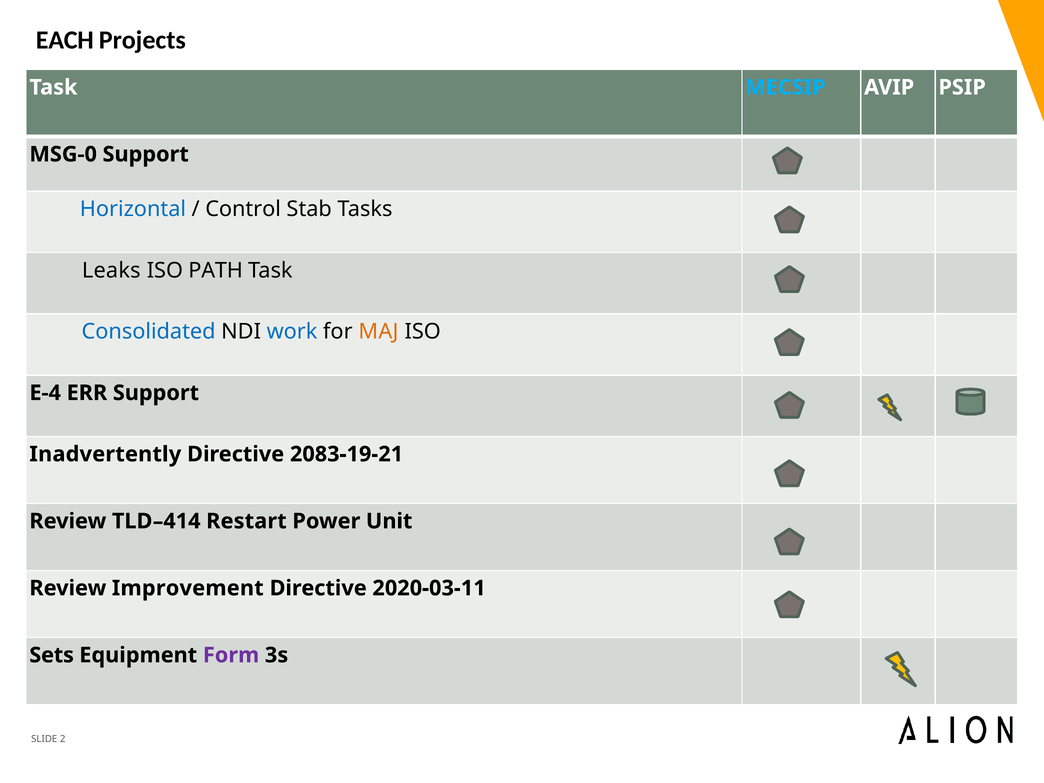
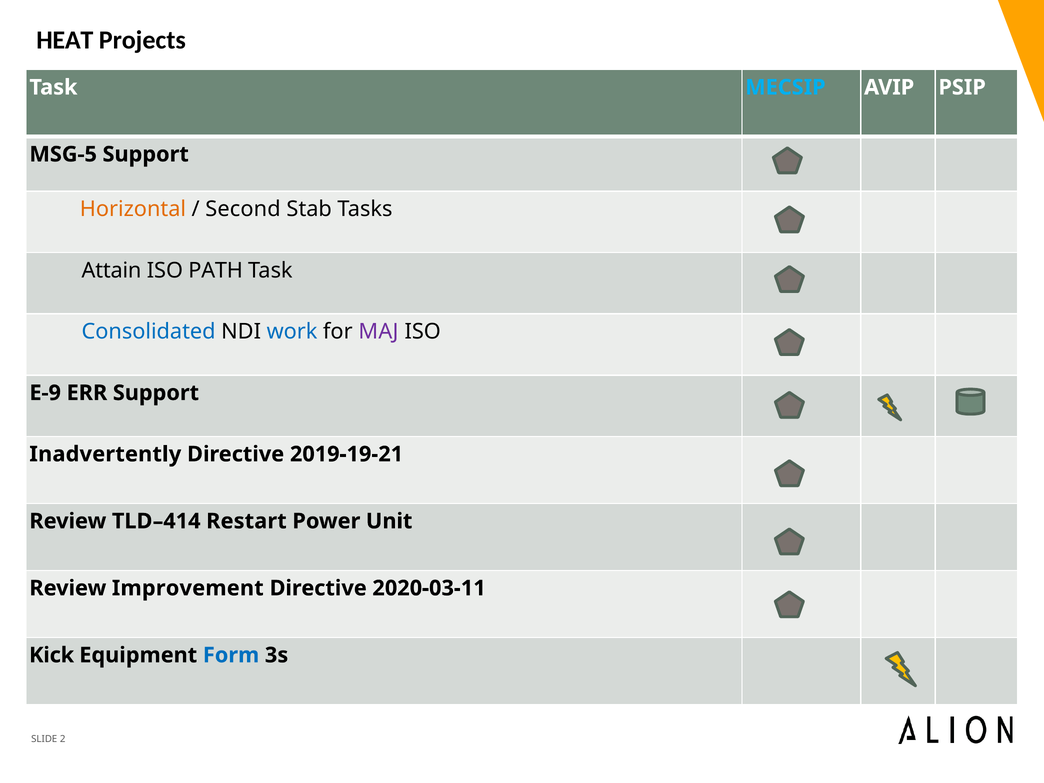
EACH: EACH -> HEAT
MSG-0: MSG-0 -> MSG-5
Horizontal colour: blue -> orange
Control: Control -> Second
Leaks: Leaks -> Attain
MAJ colour: orange -> purple
E-4: E-4 -> E-9
2083-19-21: 2083-19-21 -> 2019-19-21
Sets: Sets -> Kick
Form colour: purple -> blue
